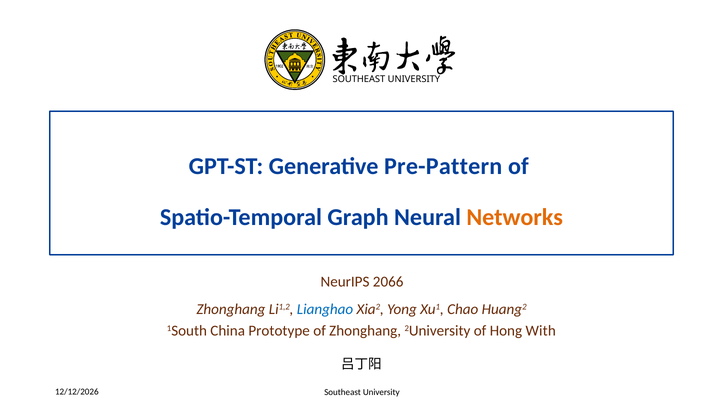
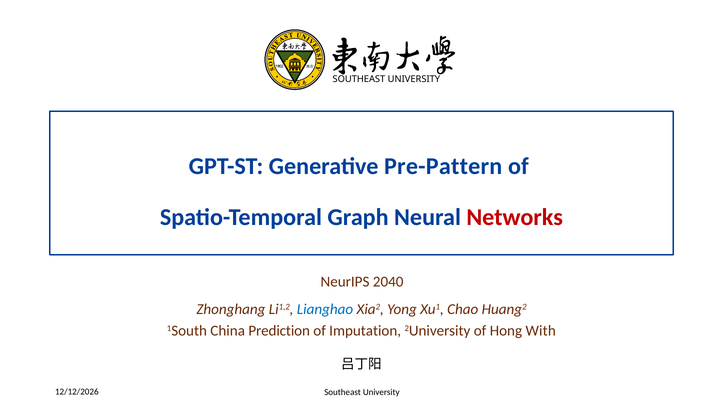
Networks colour: orange -> red
2066: 2066 -> 2040
Prototype: Prototype -> Prediction
of Zhonghang: Zhonghang -> Imputation
